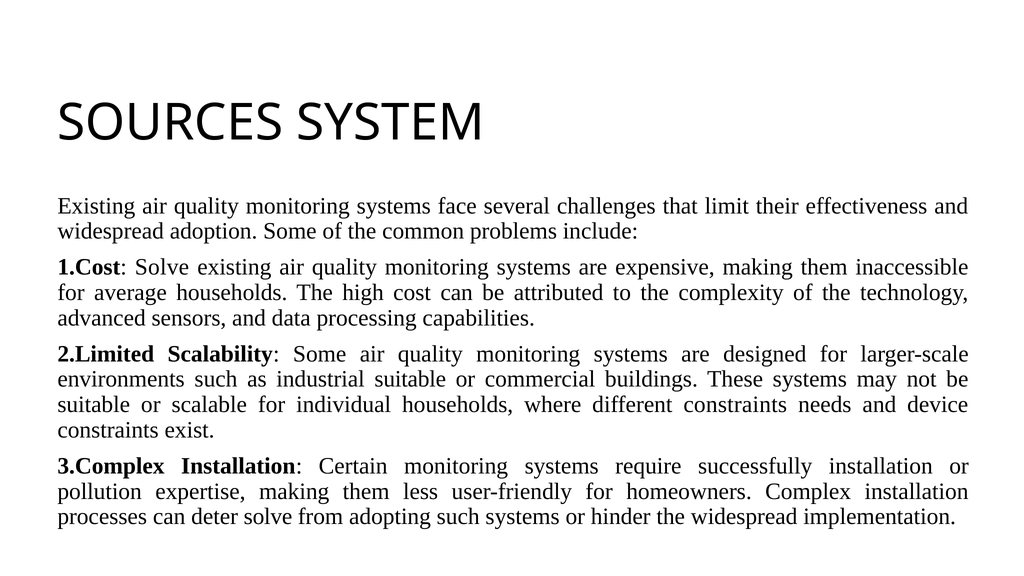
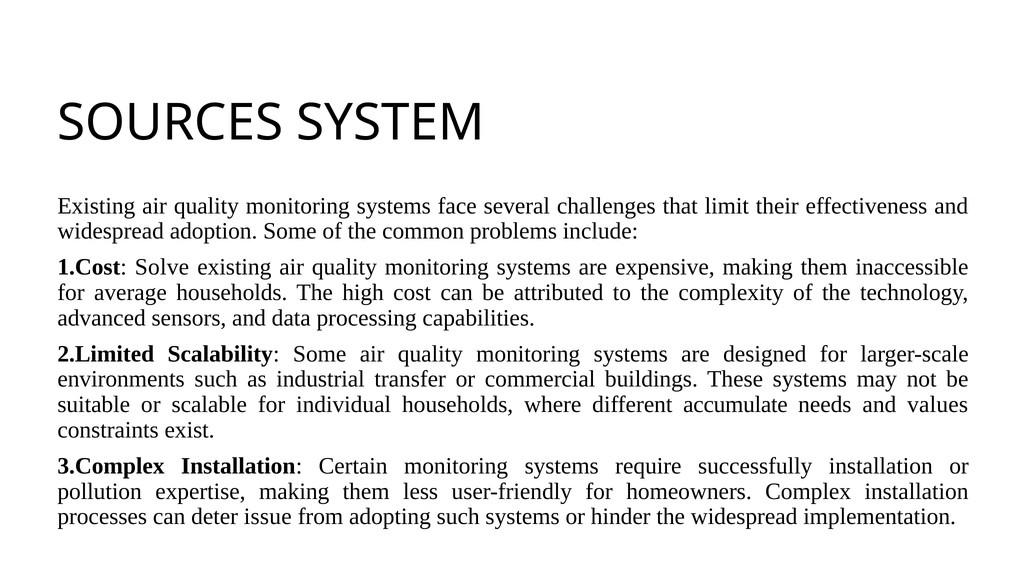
industrial suitable: suitable -> transfer
different constraints: constraints -> accumulate
device: device -> values
deter solve: solve -> issue
